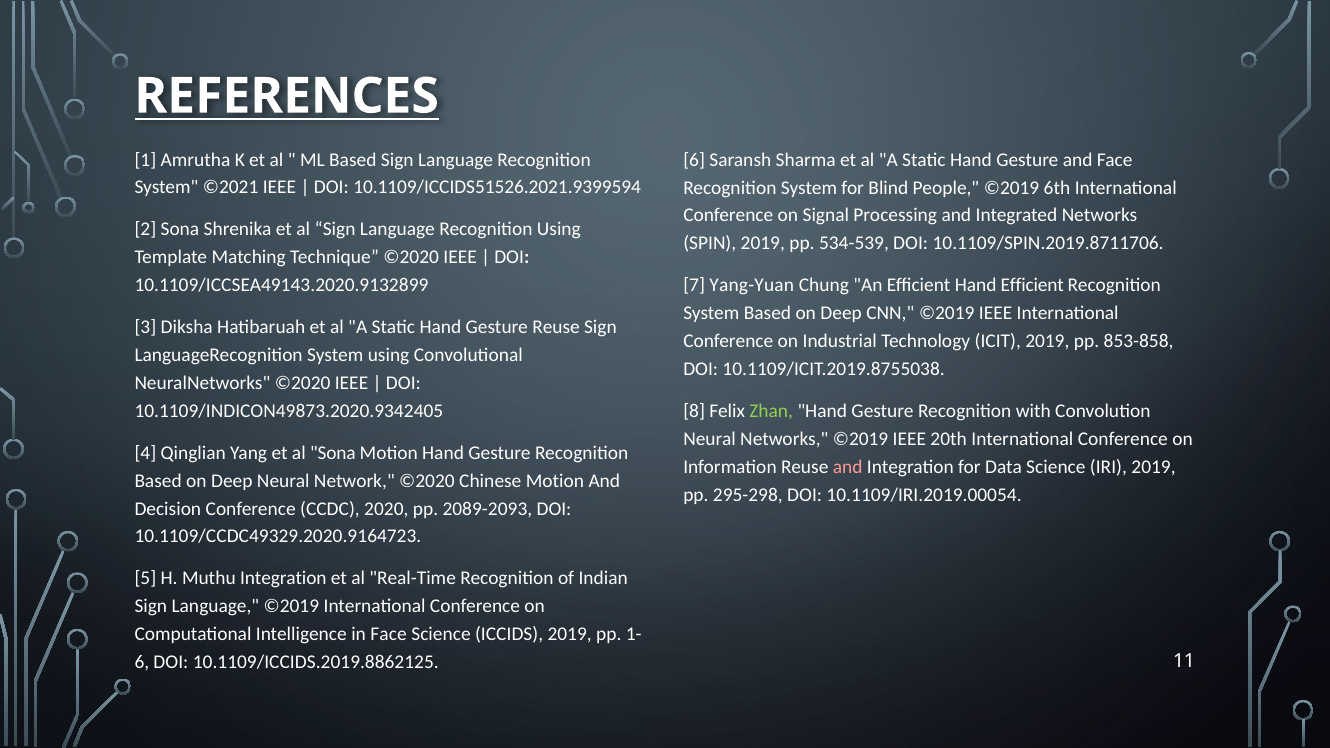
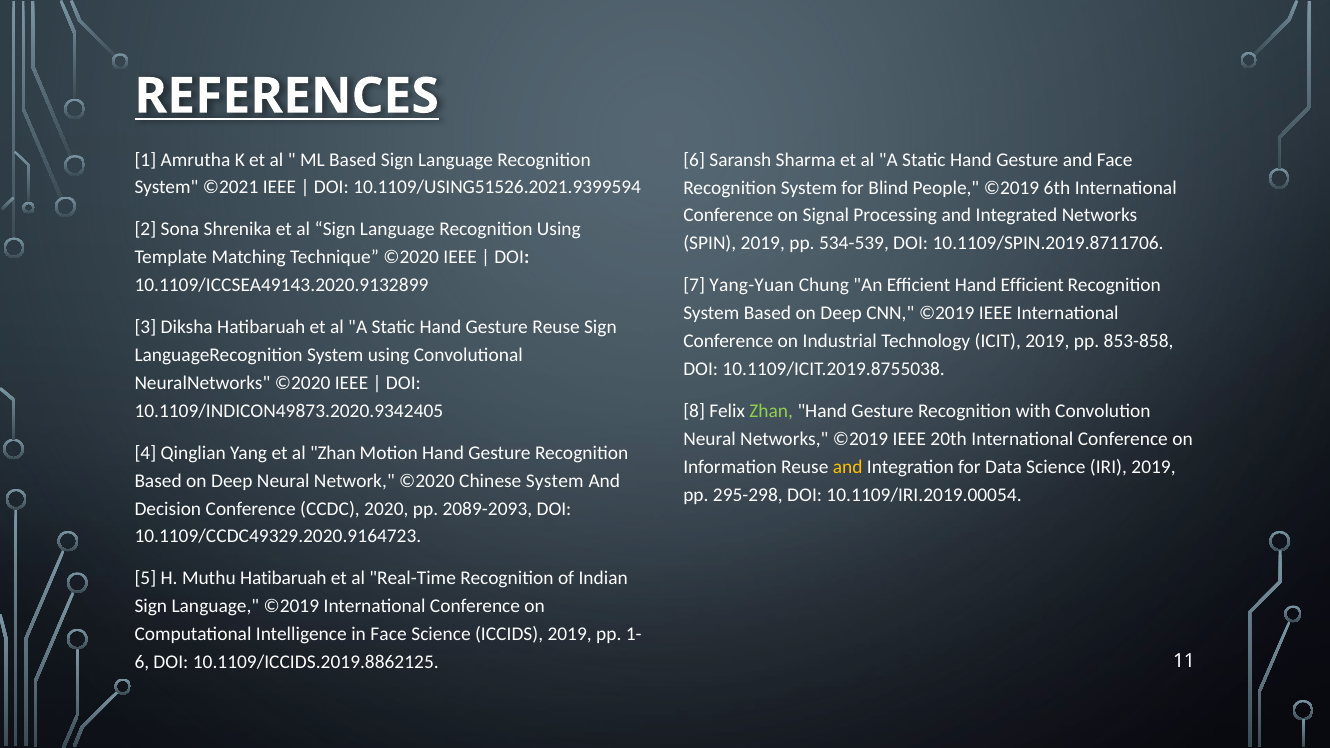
10.1109/ICCIDS51526.2021.9399594: 10.1109/ICCIDS51526.2021.9399594 -> 10.1109/USING51526.2021.9399594
al Sona: Sona -> Zhan
and at (848, 467) colour: pink -> yellow
Chinese Motion: Motion -> System
Muthu Integration: Integration -> Hatibaruah
